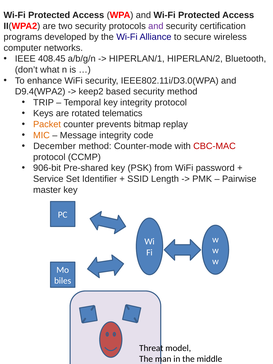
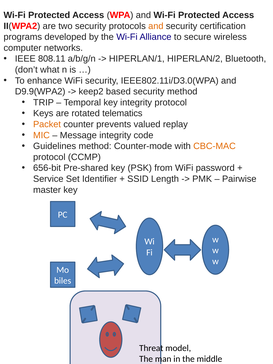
and at (156, 26) colour: purple -> orange
408.45: 408.45 -> 808.11
D9.4(WPA2: D9.4(WPA2 -> D9.9(WPA2
bitmap: bitmap -> valued
December: December -> Guidelines
CBC-MAC colour: red -> orange
906-bit: 906-bit -> 656-bit
